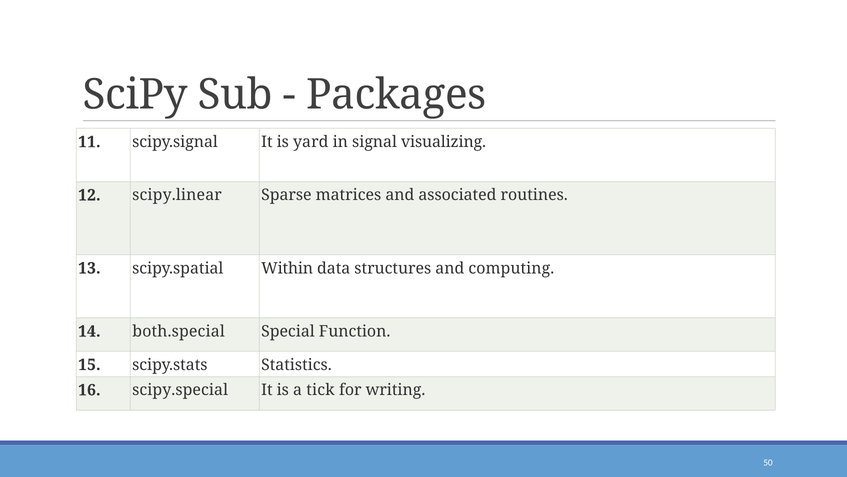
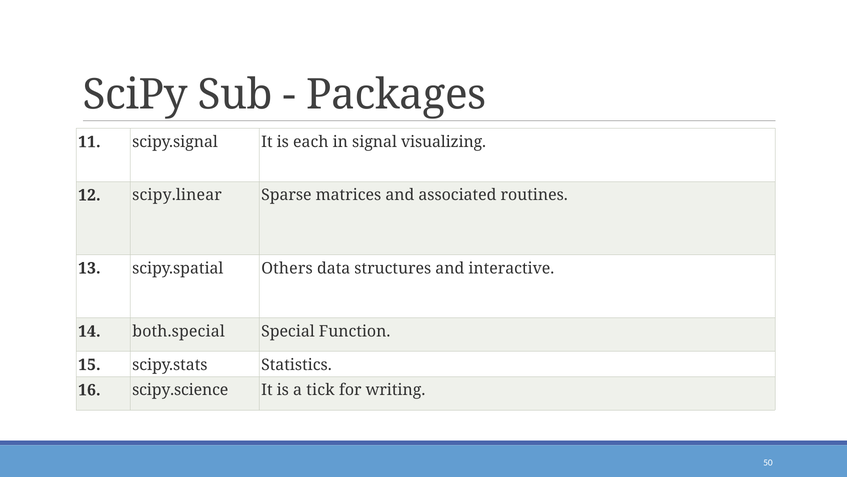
yard: yard -> each
Within: Within -> Others
computing: computing -> interactive
scipy.special: scipy.special -> scipy.science
